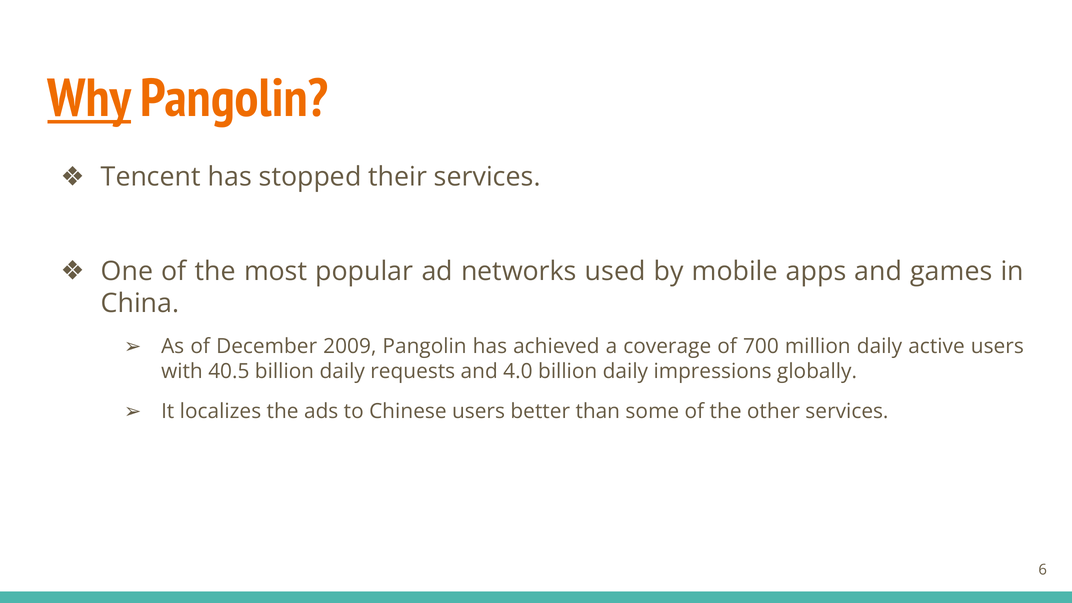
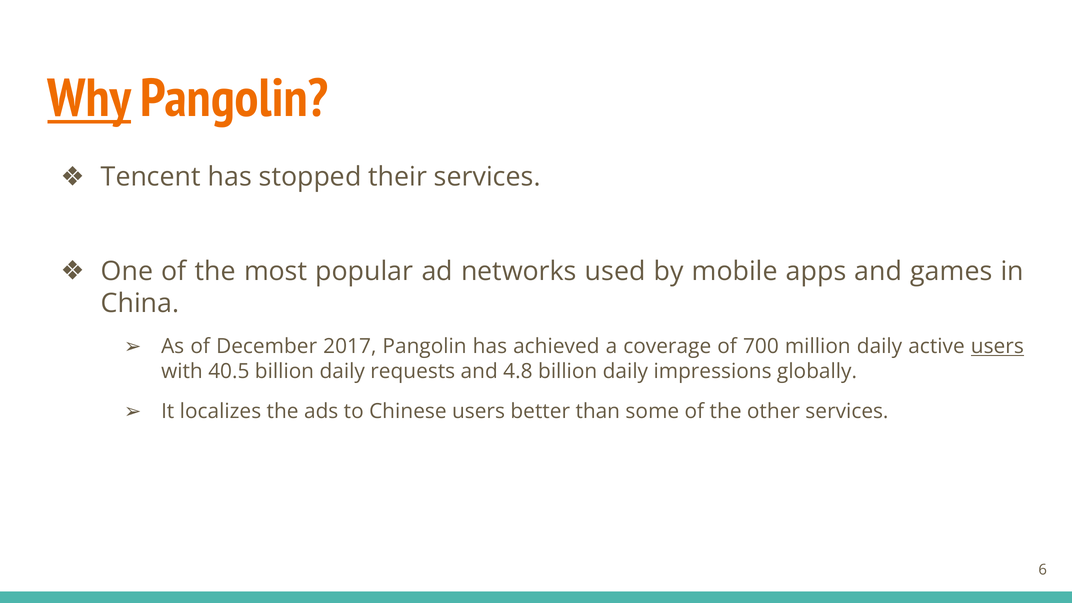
2009: 2009 -> 2017
users at (997, 347) underline: none -> present
4.0: 4.0 -> 4.8
